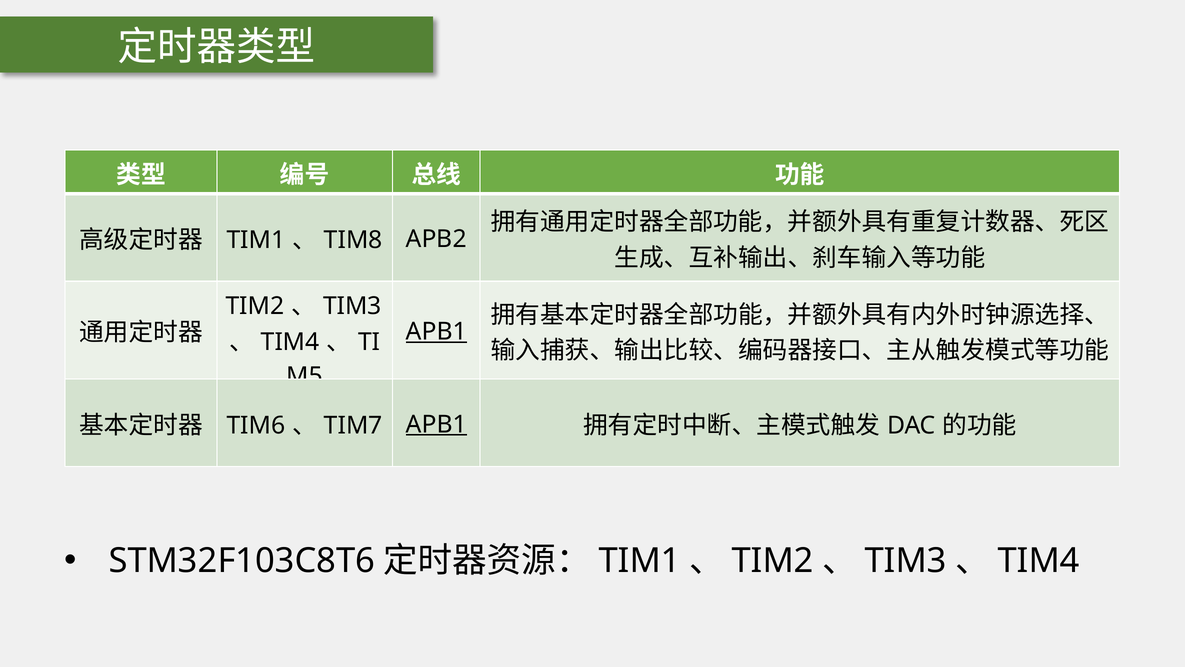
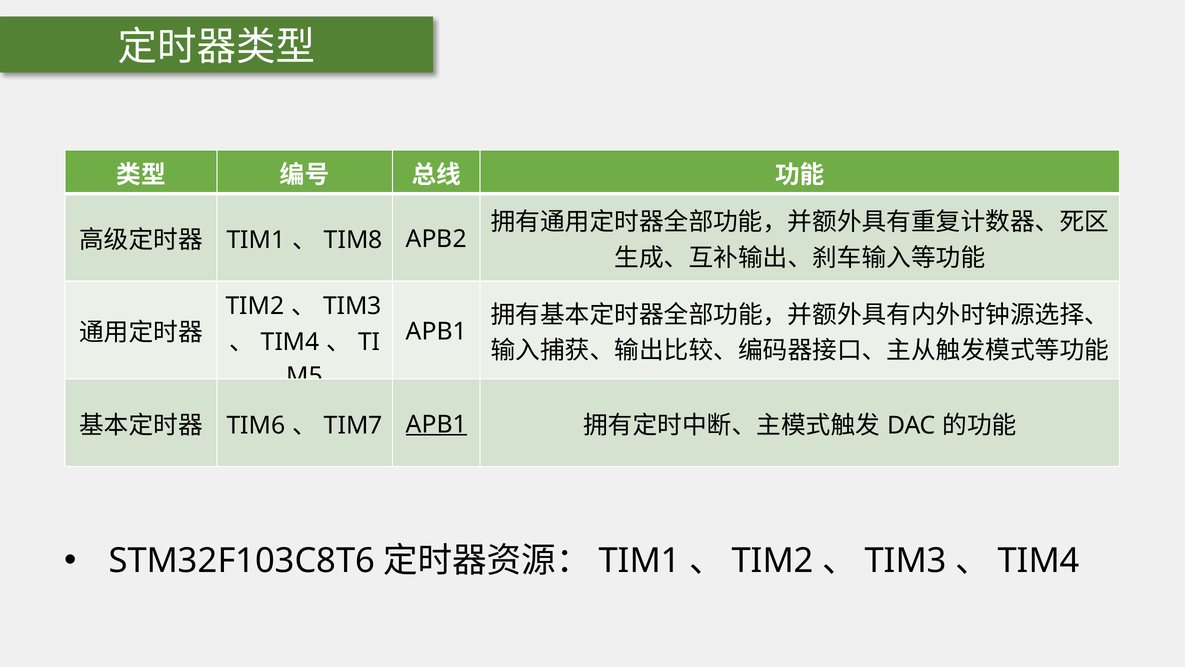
APB1 at (436, 331) underline: present -> none
